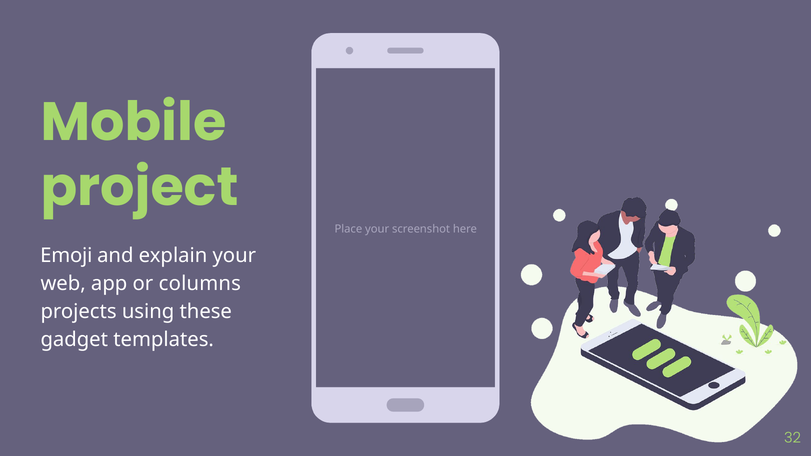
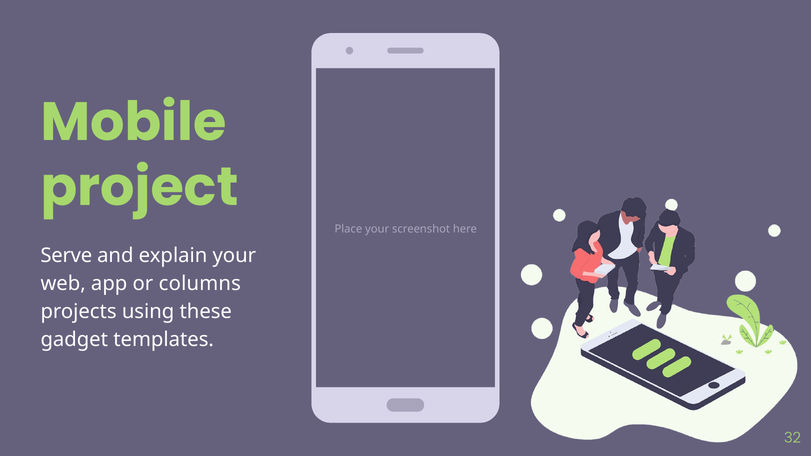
Emoji: Emoji -> Serve
